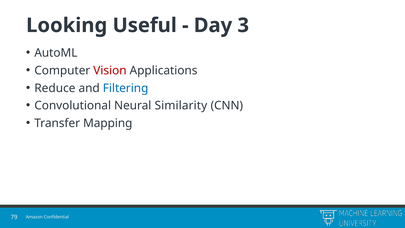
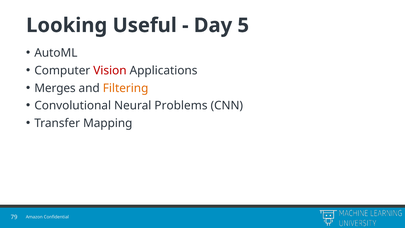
3: 3 -> 5
Reduce: Reduce -> Merges
Filtering colour: blue -> orange
Similarity: Similarity -> Problems
